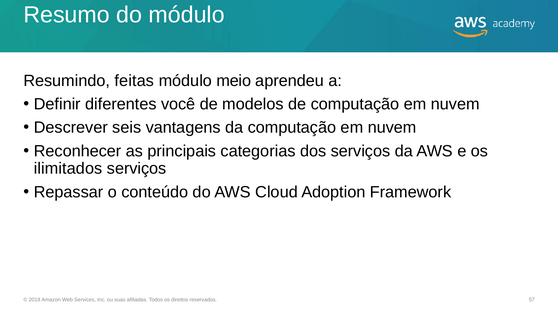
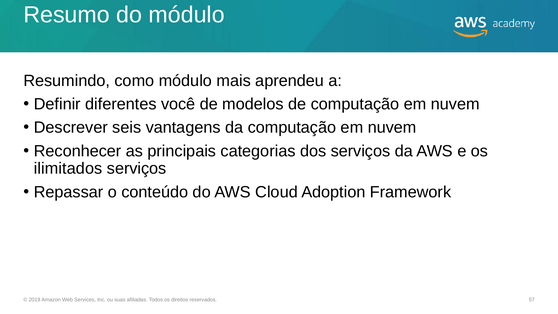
feitas: feitas -> como
meio: meio -> mais
